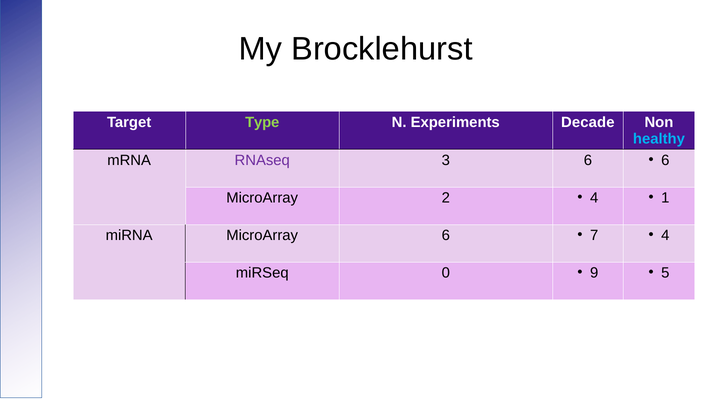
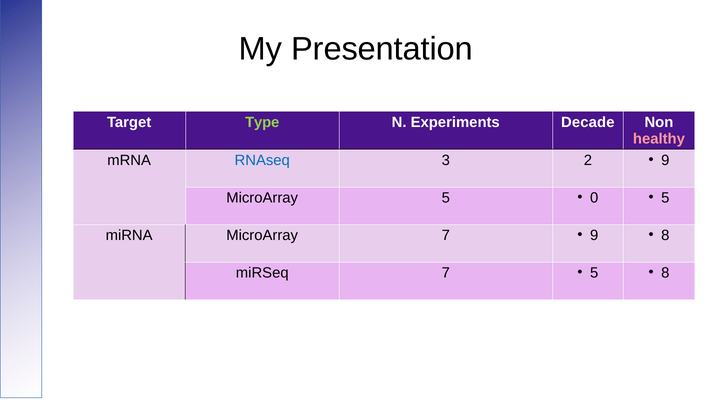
Brocklehurst: Brocklehurst -> Presentation
healthy colour: light blue -> pink
RNAseq colour: purple -> blue
3 6: 6 -> 2
6 at (665, 161): 6 -> 9
MicroArray 2: 2 -> 5
4 at (594, 198): 4 -> 0
1 at (665, 198): 1 -> 5
MicroArray 6: 6 -> 7
7 at (594, 236): 7 -> 9
4 at (665, 236): 4 -> 8
miRSeq 0: 0 -> 7
9 at (594, 273): 9 -> 5
5 at (665, 273): 5 -> 8
